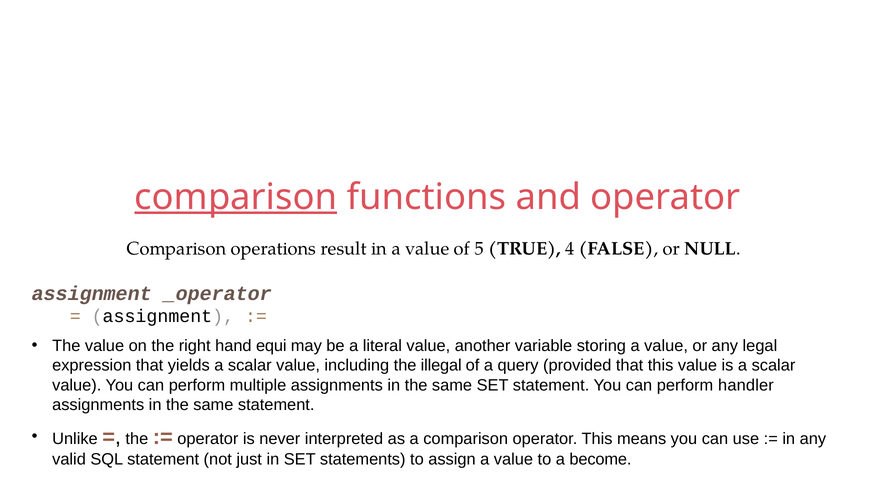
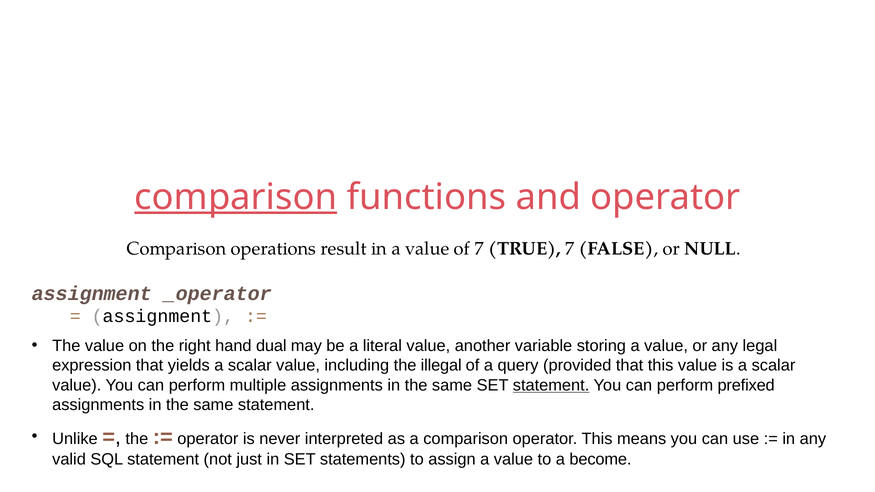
of 5: 5 -> 7
TRUE 4: 4 -> 7
equi: equi -> dual
statement at (551, 385) underline: none -> present
handler: handler -> prefixed
